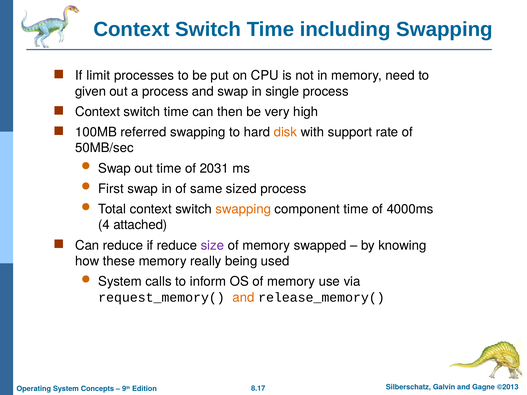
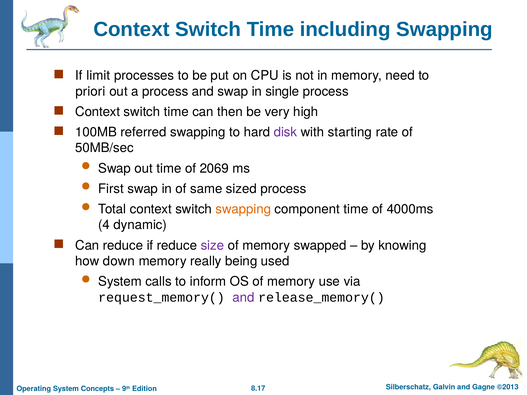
given: given -> priori
disk colour: orange -> purple
support: support -> starting
2031: 2031 -> 2069
attached: attached -> dynamic
these: these -> down
and at (244, 298) colour: orange -> purple
